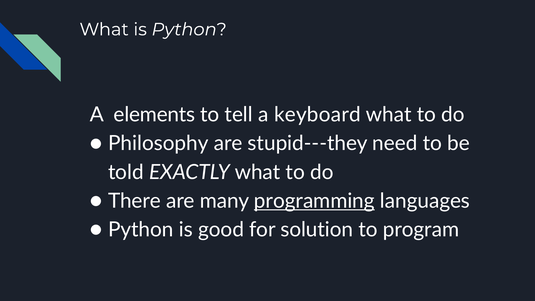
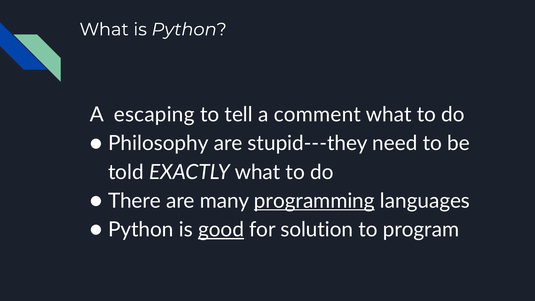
elements: elements -> escaping
keyboard: keyboard -> comment
good underline: none -> present
